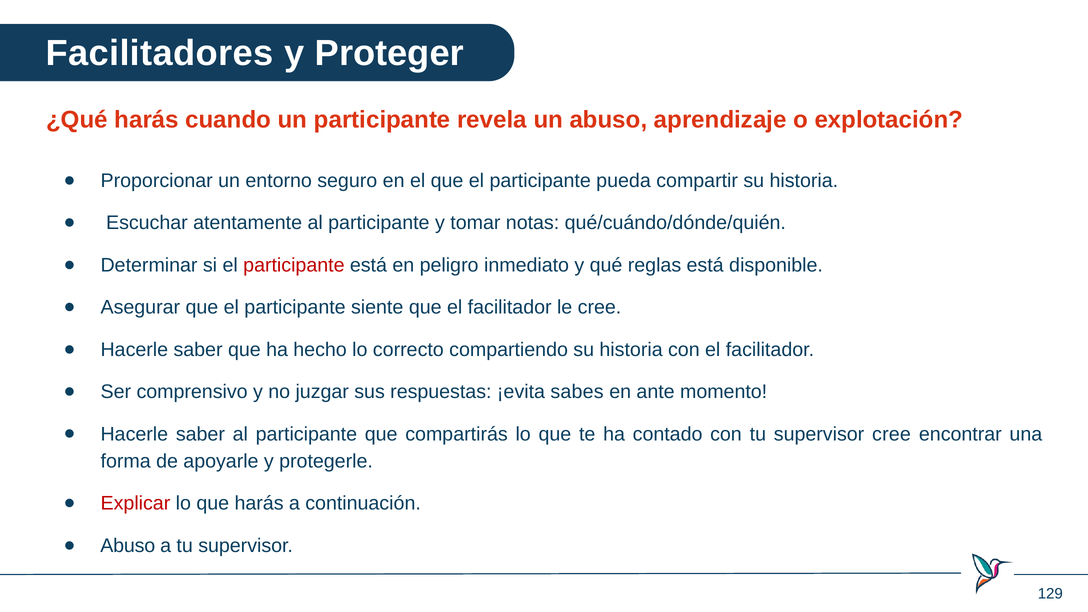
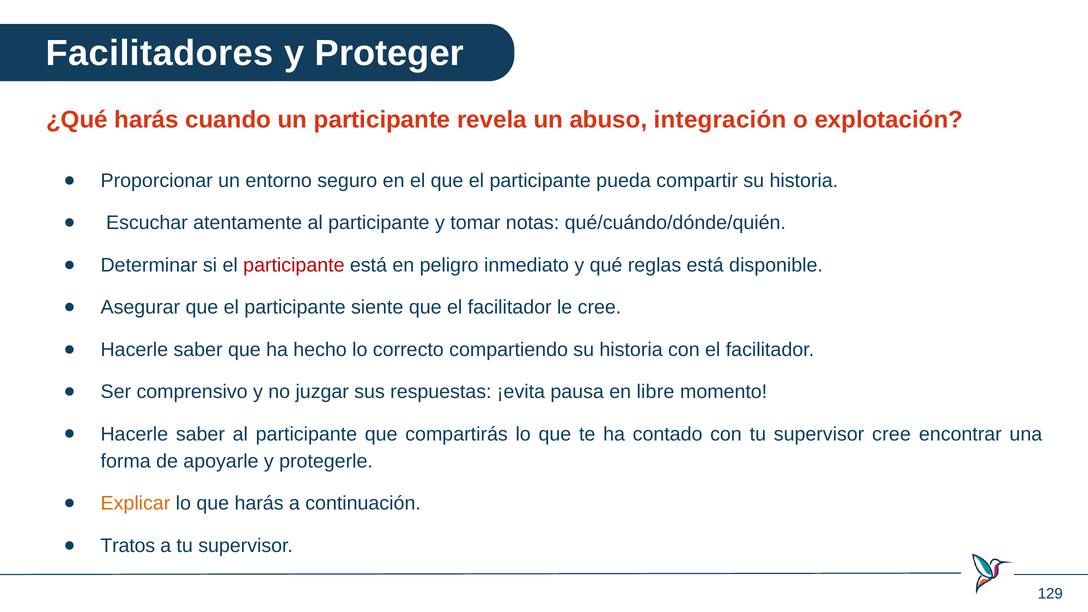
aprendizaje: aprendizaje -> integración
sabes: sabes -> pausa
ante: ante -> libre
Explicar colour: red -> orange
Abuso at (128, 546): Abuso -> Tratos
